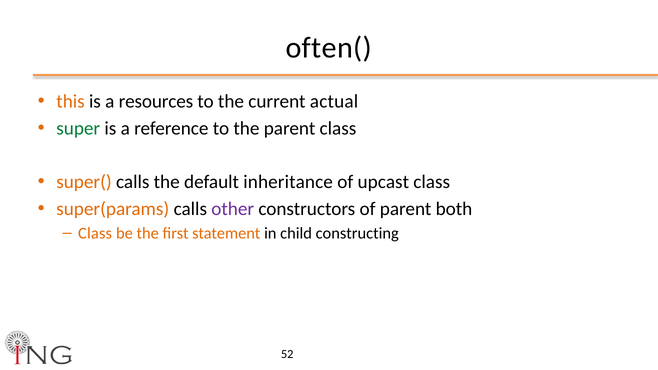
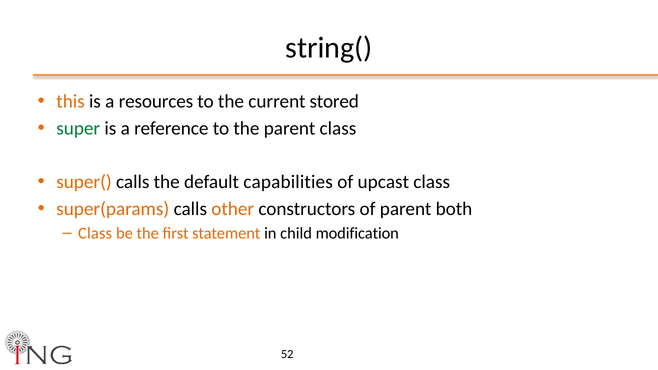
often(: often( -> string(
actual: actual -> stored
inheritance: inheritance -> capabilities
other colour: purple -> orange
constructing: constructing -> modification
